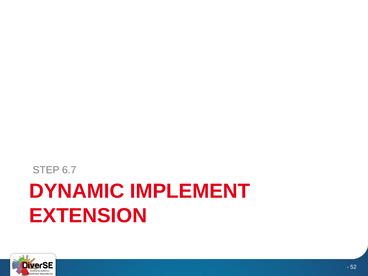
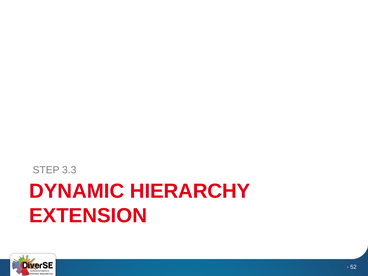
6.7: 6.7 -> 3.3
IMPLEMENT: IMPLEMENT -> HIERARCHY
